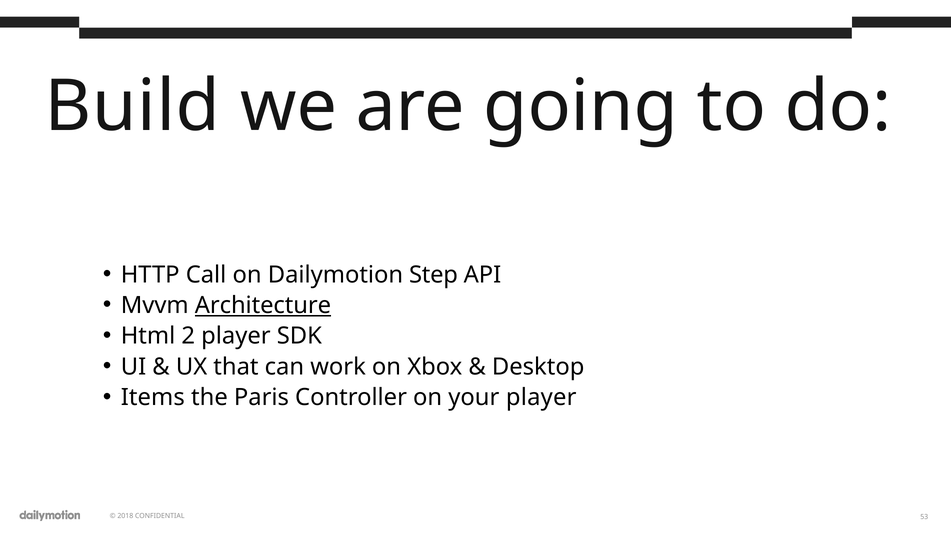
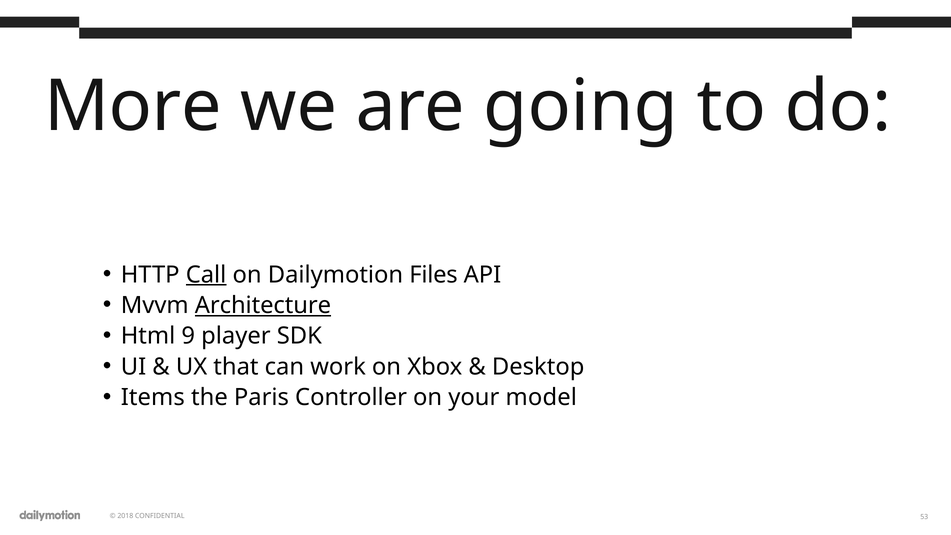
Build: Build -> More
Call underline: none -> present
Step: Step -> Files
2: 2 -> 9
your player: player -> model
